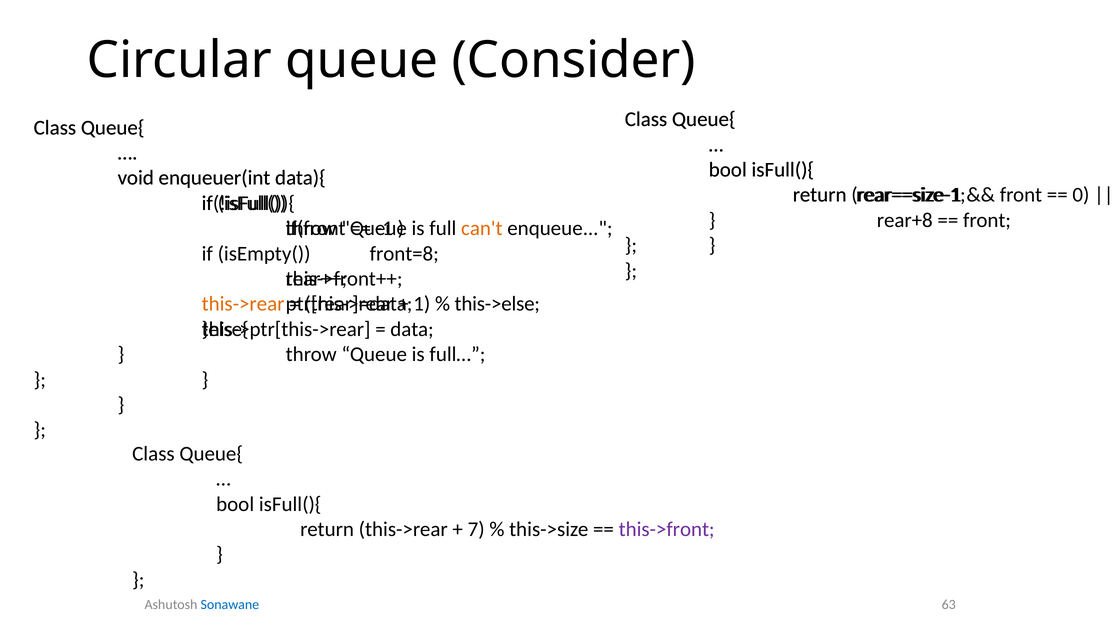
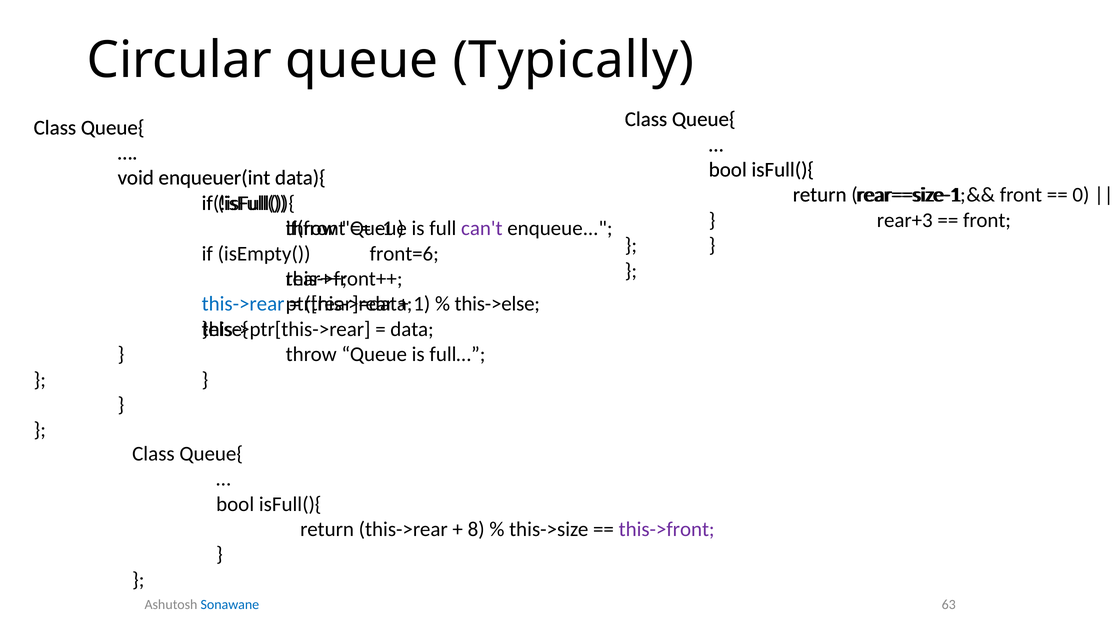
Consider: Consider -> Typically
rear+8: rear+8 -> rear+3
can't colour: orange -> purple
front=8: front=8 -> front=6
this->rear at (243, 304) colour: orange -> blue
7: 7 -> 8
